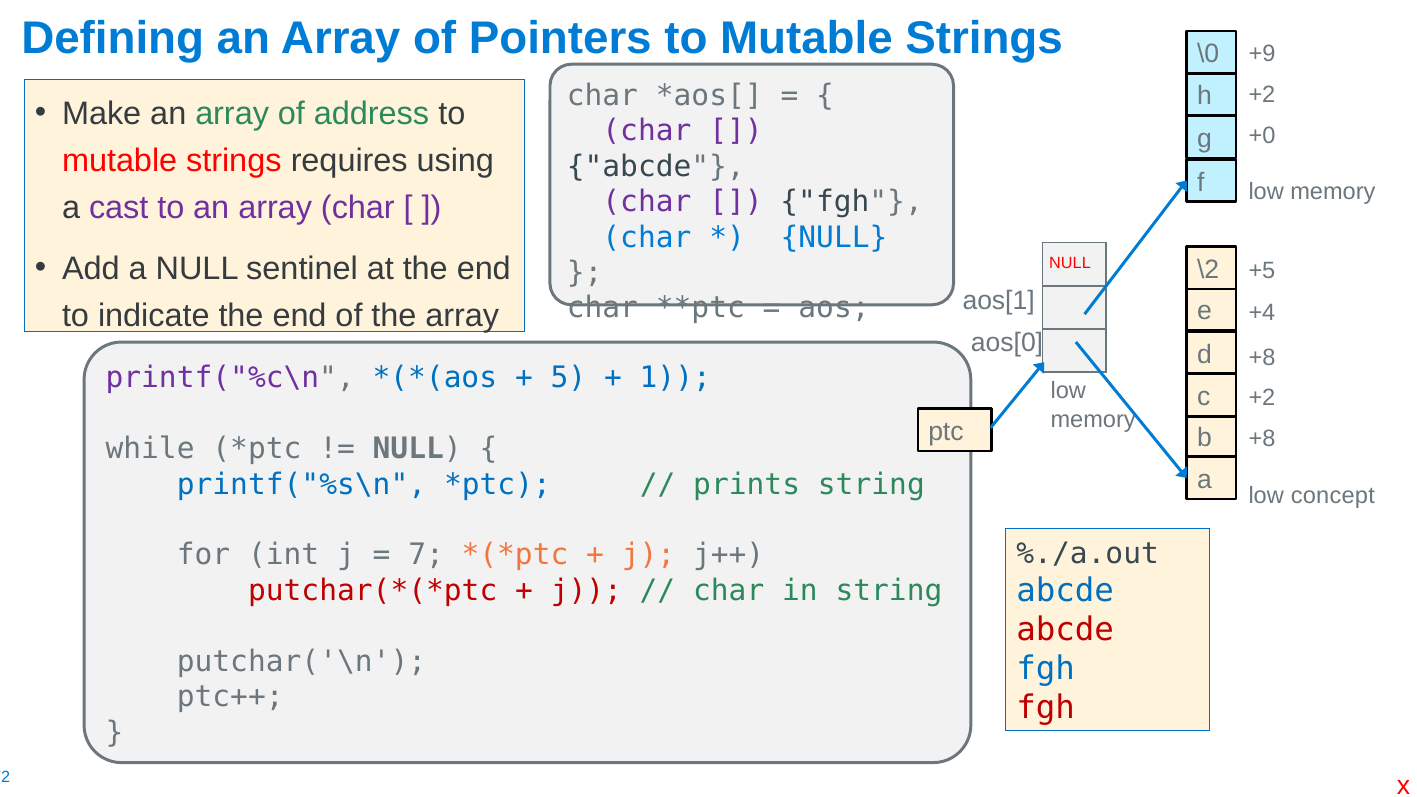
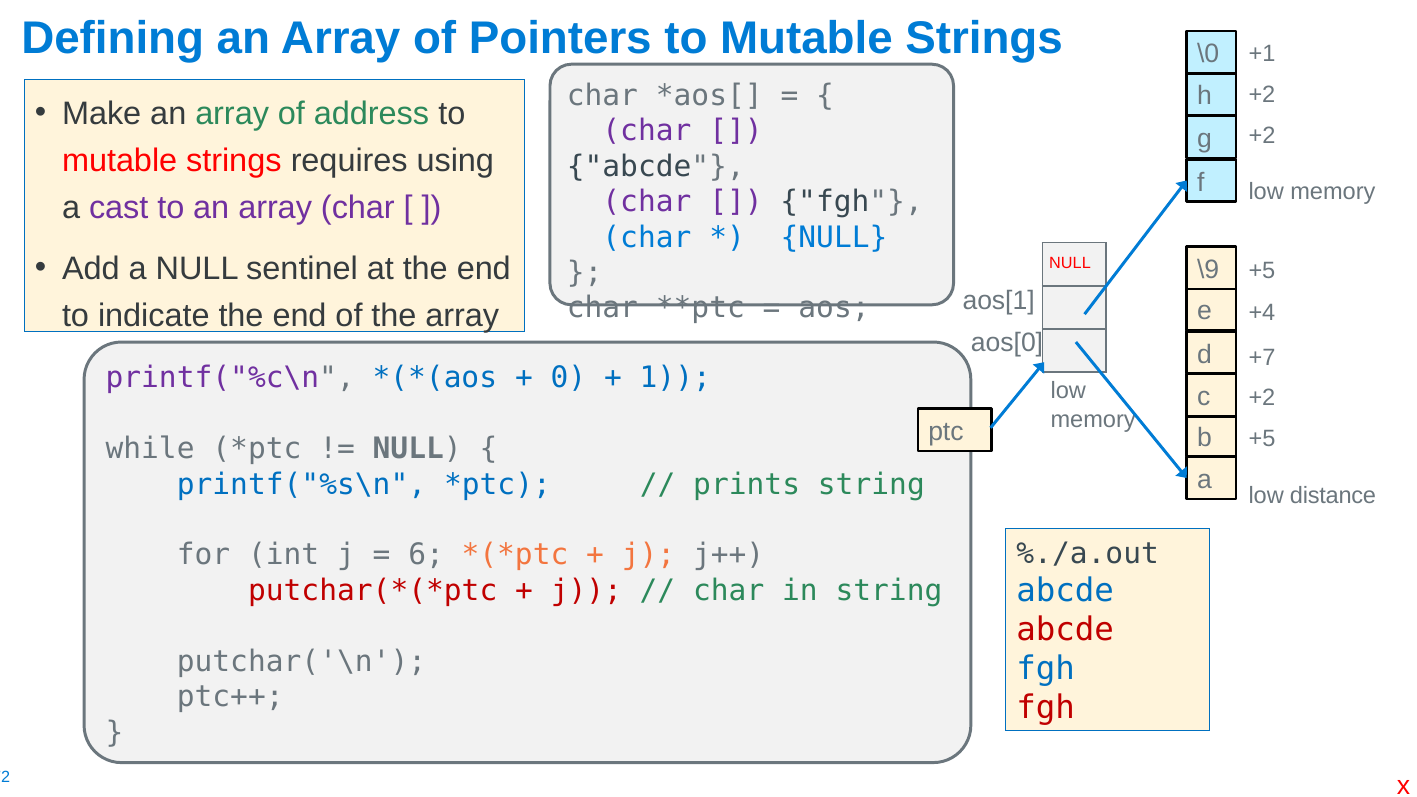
+9: +9 -> +1
+0 at (1262, 135): +0 -> +2
\2: \2 -> \9
+8 at (1262, 357): +8 -> +7
5: 5 -> 0
+8 at (1262, 439): +8 -> +5
concept: concept -> distance
7: 7 -> 6
